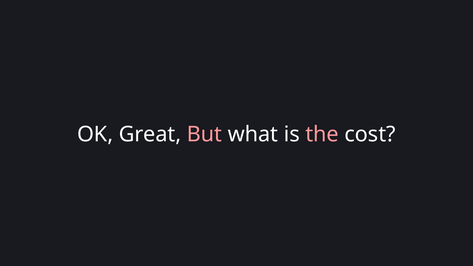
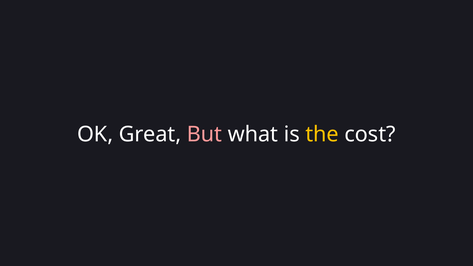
the colour: pink -> yellow
